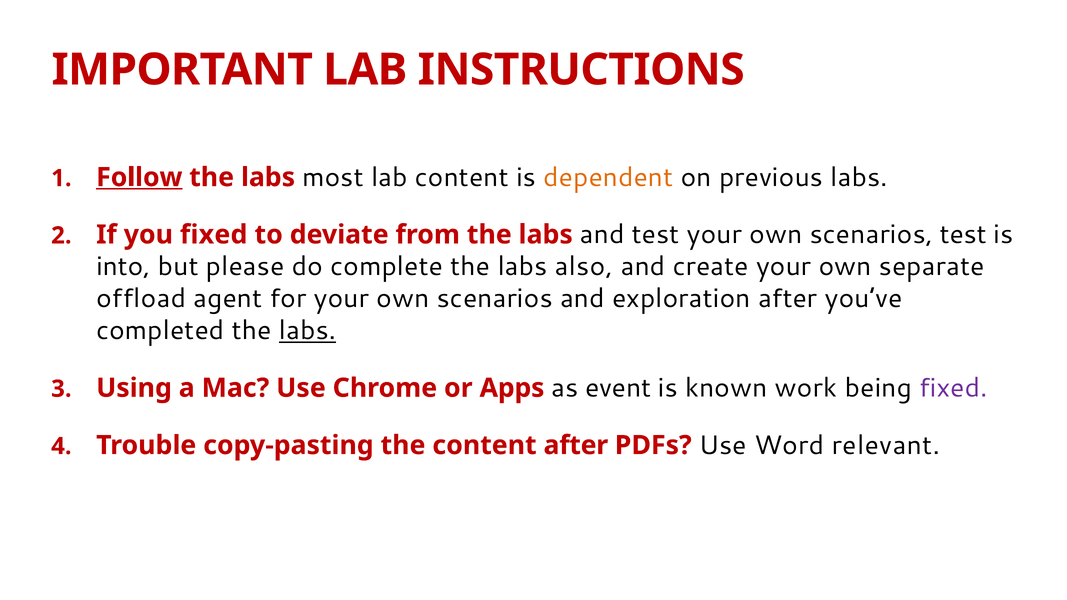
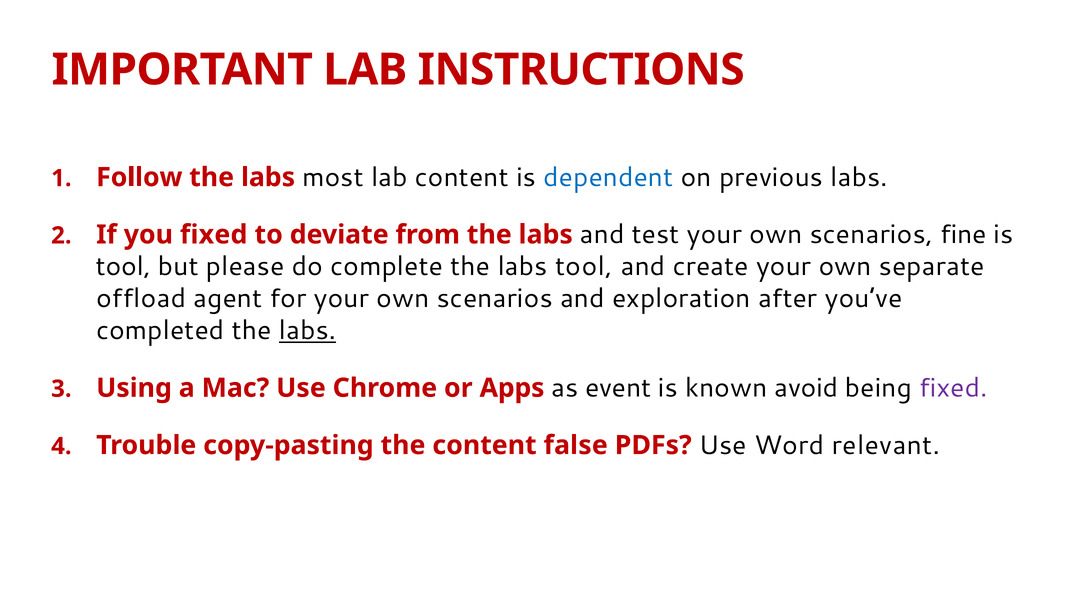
Follow underline: present -> none
dependent colour: orange -> blue
scenarios test: test -> fine
into at (123, 267): into -> tool
labs also: also -> tool
work: work -> avoid
content after: after -> false
